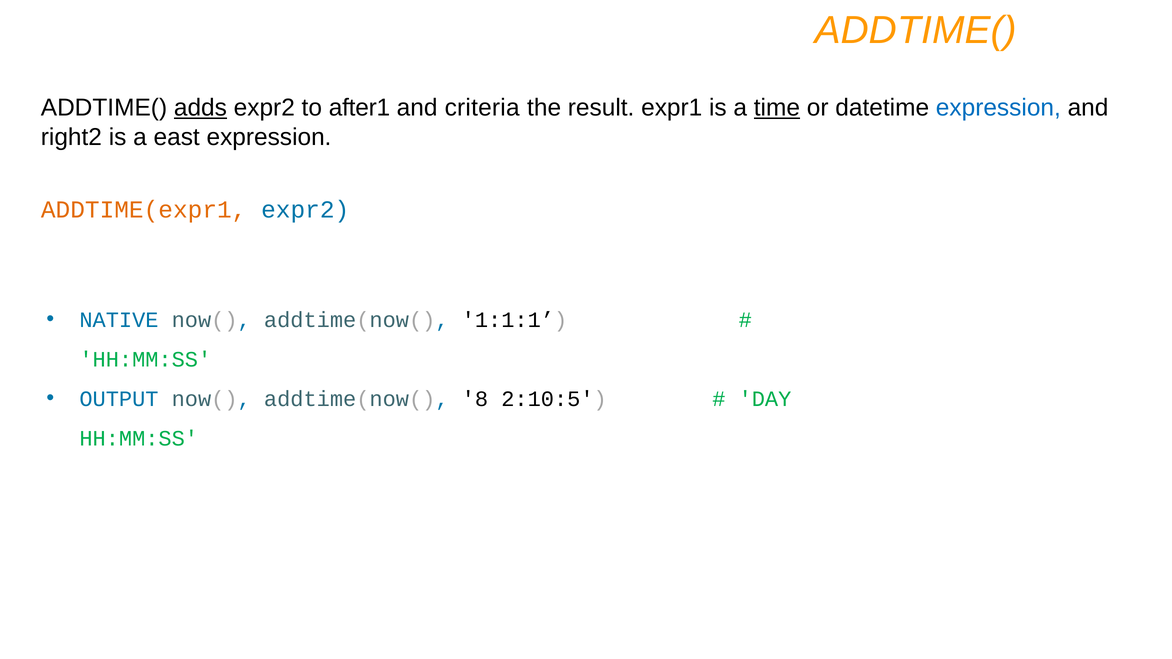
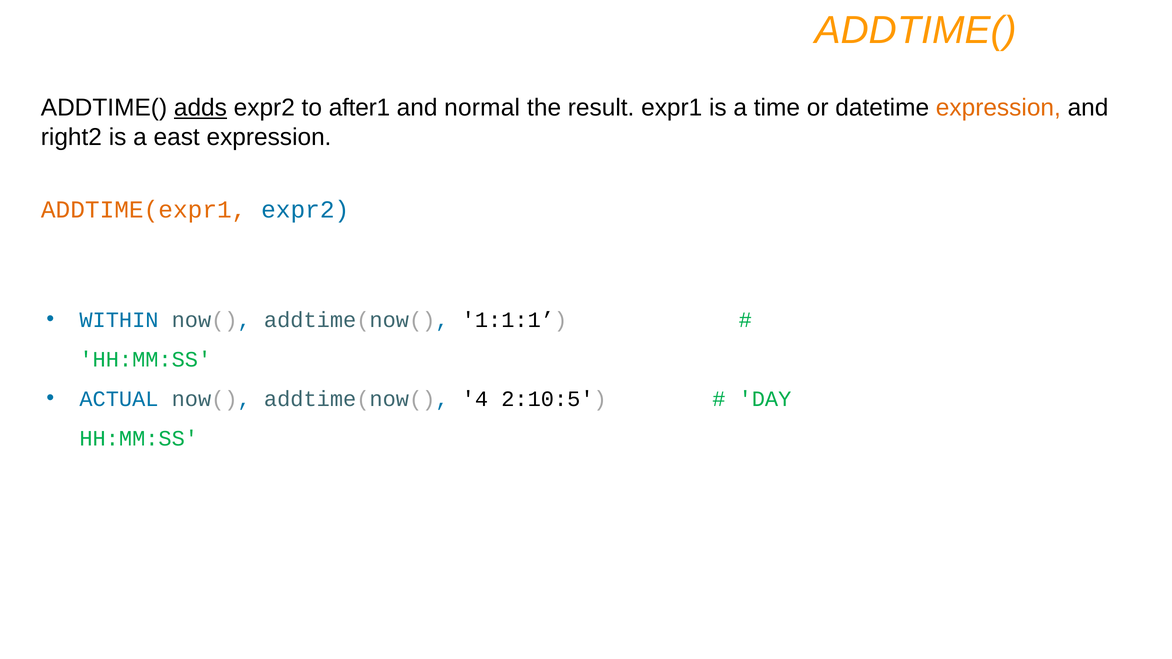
criteria: criteria -> normal
time underline: present -> none
expression at (998, 108) colour: blue -> orange
NATIVE: NATIVE -> WITHIN
OUTPUT: OUTPUT -> ACTUAL
8: 8 -> 4
